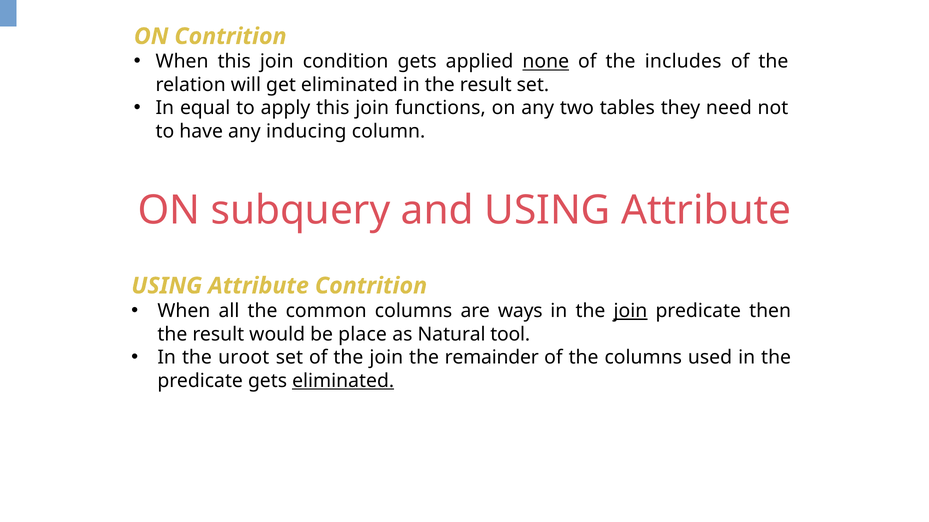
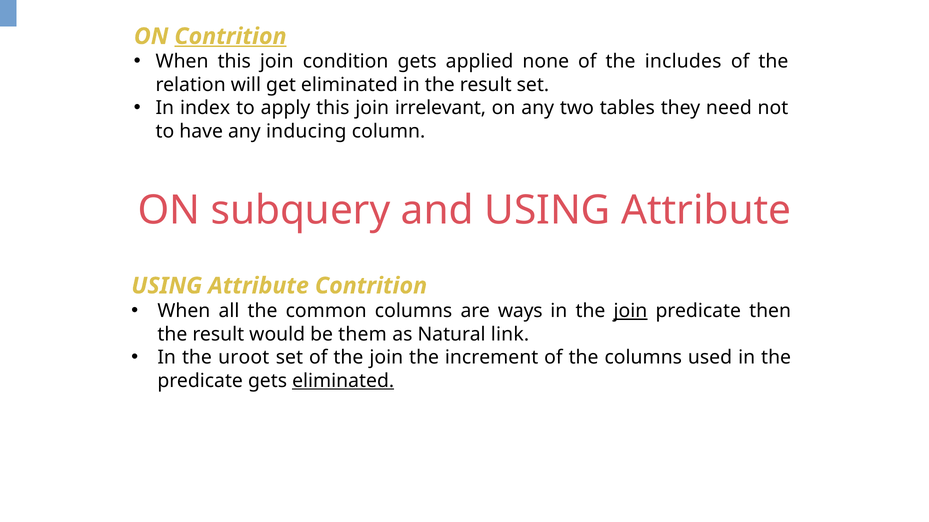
Contrition at (230, 36) underline: none -> present
none underline: present -> none
equal: equal -> index
functions: functions -> irrelevant
place: place -> them
tool: tool -> link
remainder: remainder -> increment
